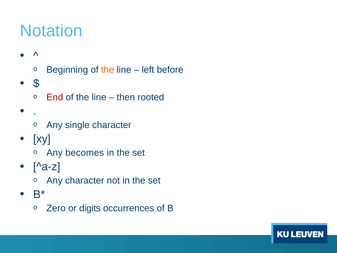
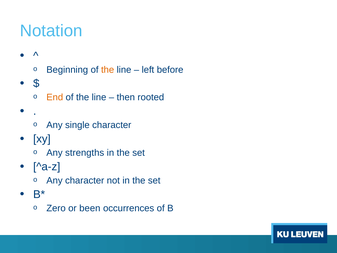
End colour: red -> orange
becomes: becomes -> strengths
digits: digits -> been
